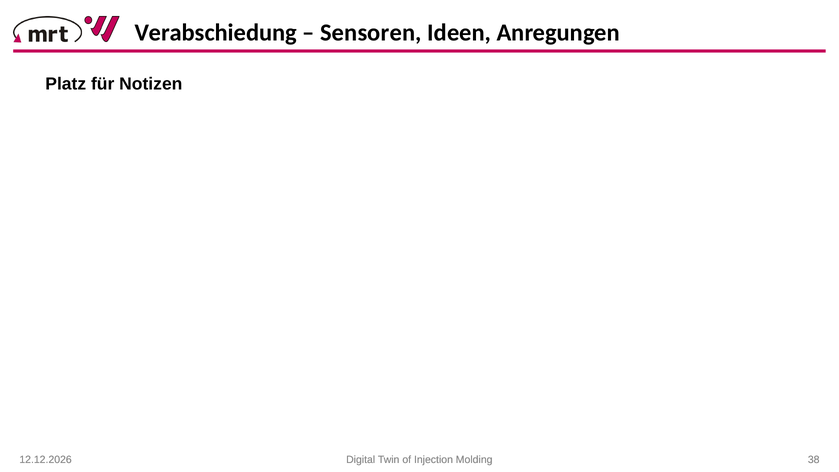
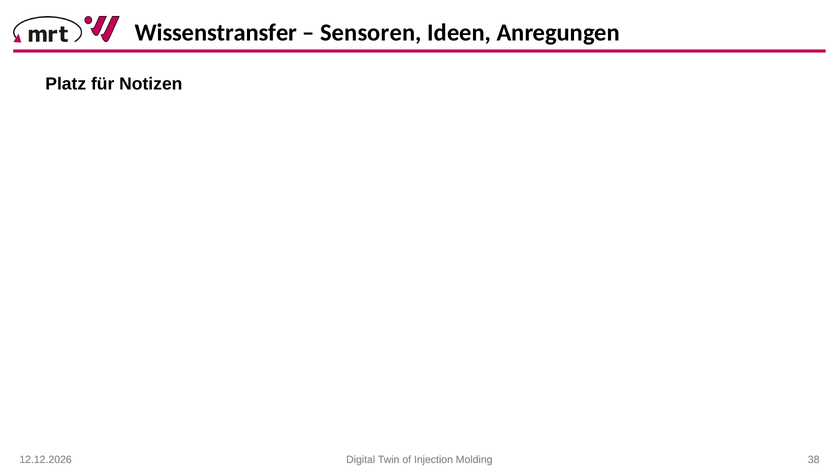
Verabschiedung: Verabschiedung -> Wissenstransfer
